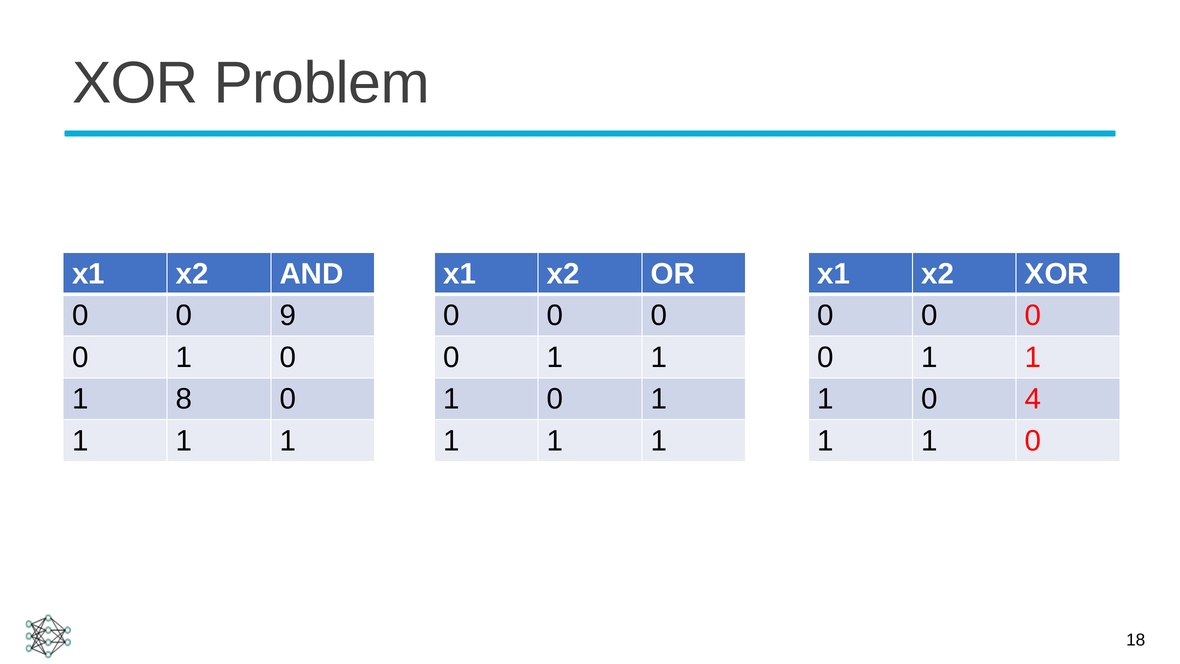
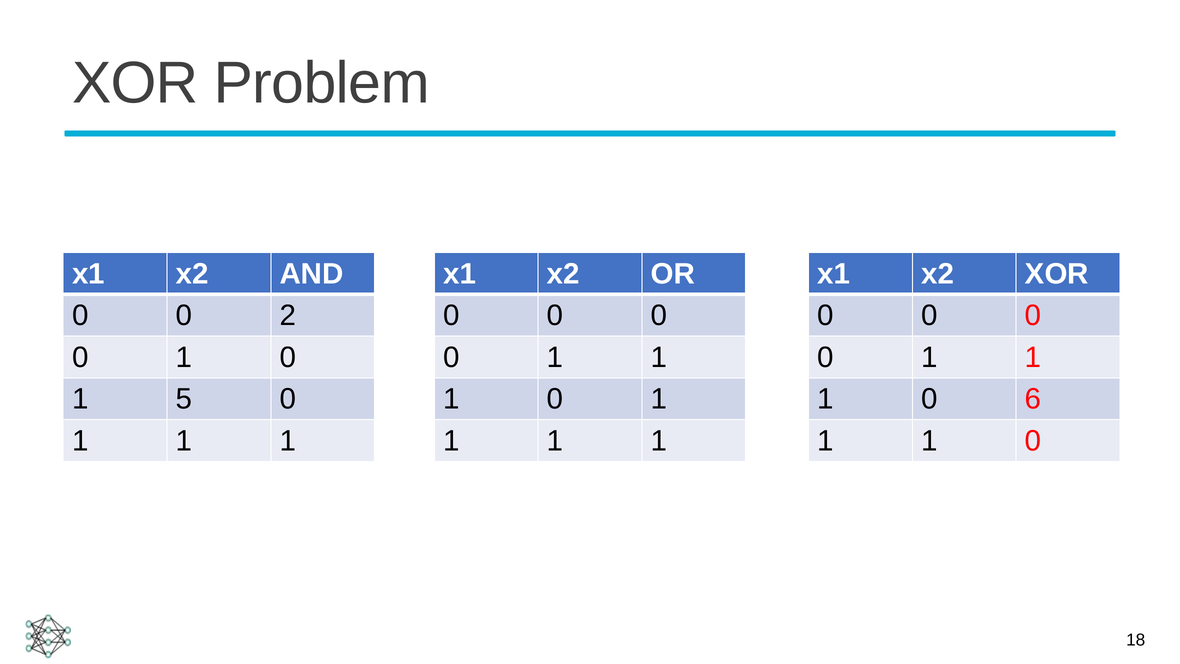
9: 9 -> 2
8: 8 -> 5
4: 4 -> 6
